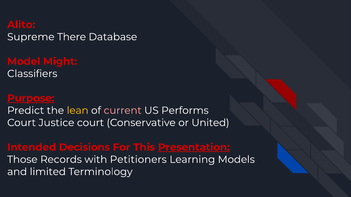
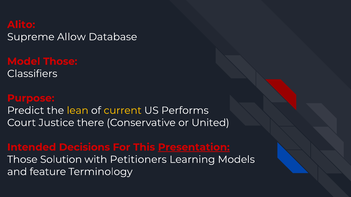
There: There -> Allow
Model Might: Might -> Those
Purpose underline: present -> none
current colour: pink -> yellow
Justice court: court -> there
Records: Records -> Solution
limited: limited -> feature
